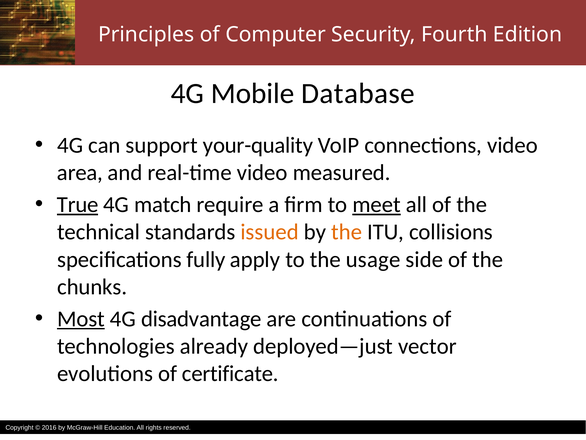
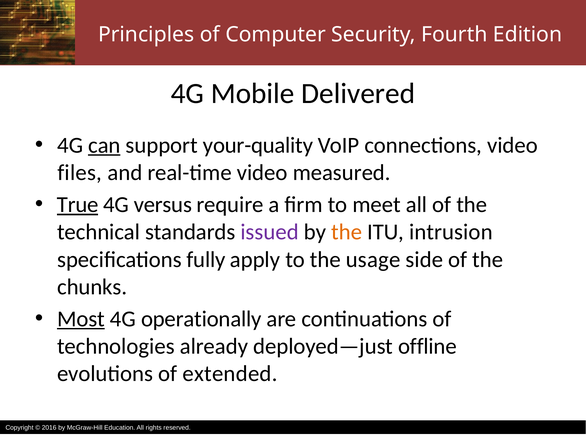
Database: Database -> Delivered
can underline: none -> present
area: area -> files
match: match -> versus
meet underline: present -> none
issued colour: orange -> purple
collisions: collisions -> intrusion
disadvantage: disadvantage -> operationally
vector: vector -> offline
certificate: certificate -> extended
